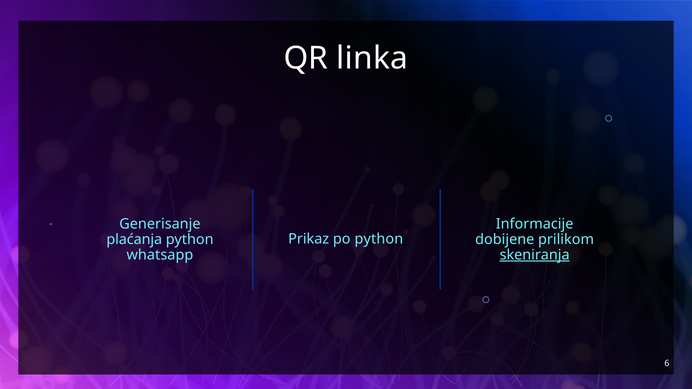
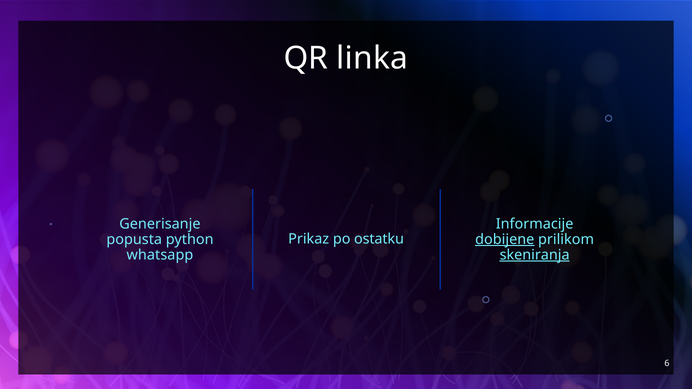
po python: python -> ostatku
plaćanja: plaćanja -> popusta
dobijene underline: none -> present
